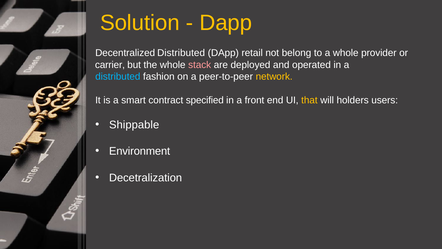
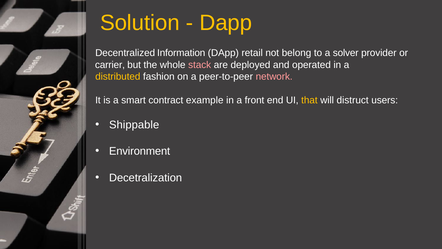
Decentralized Distributed: Distributed -> Information
a whole: whole -> solver
distributed at (118, 77) colour: light blue -> yellow
network colour: yellow -> pink
specified: specified -> example
holders: holders -> distruct
